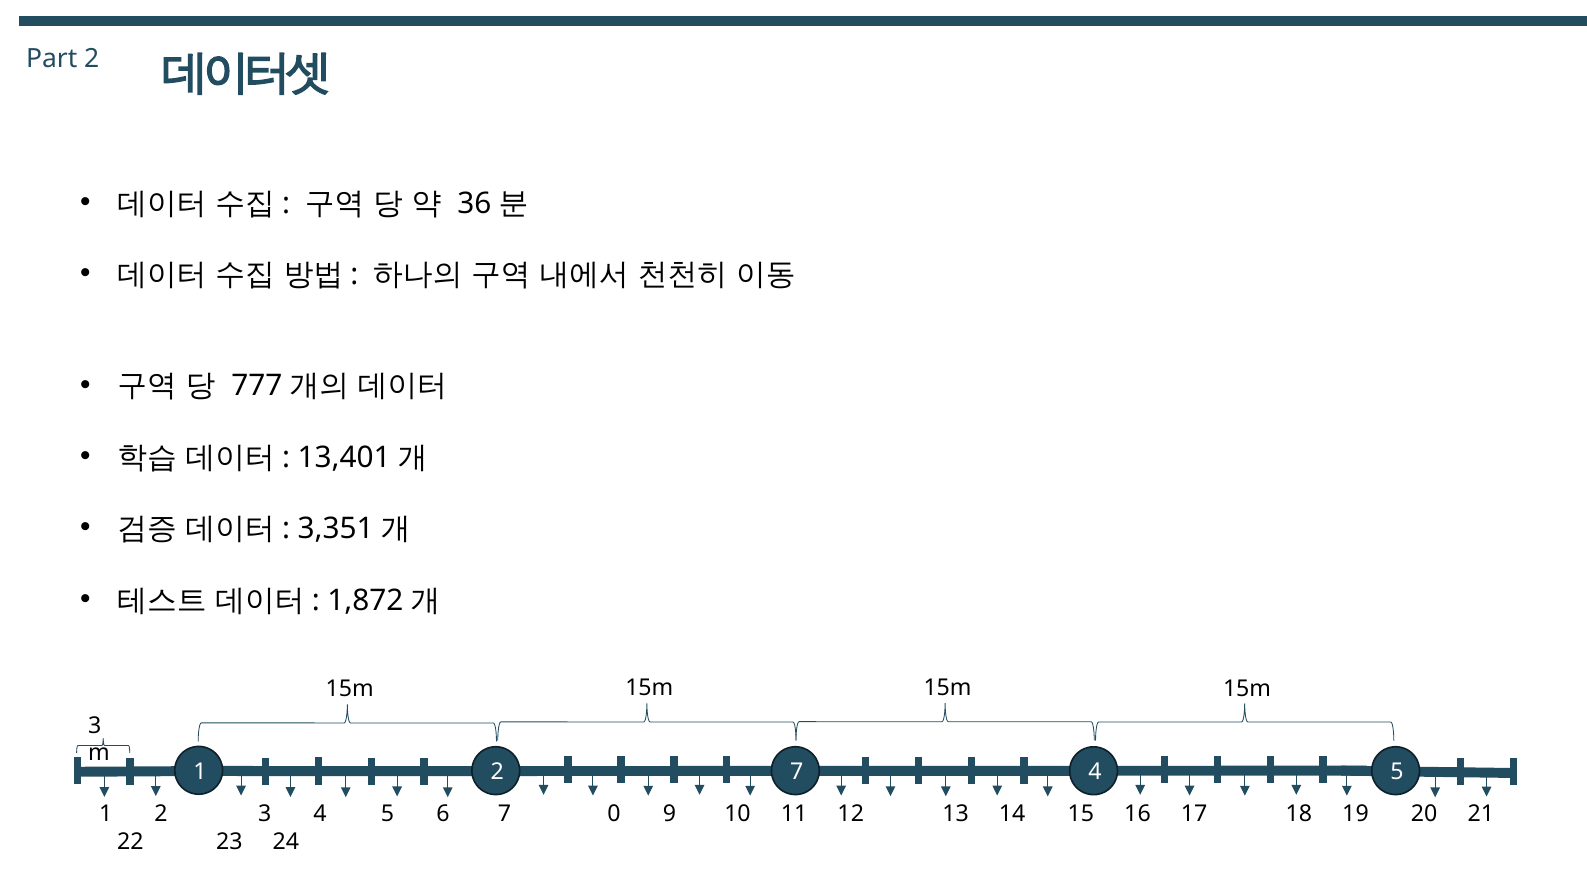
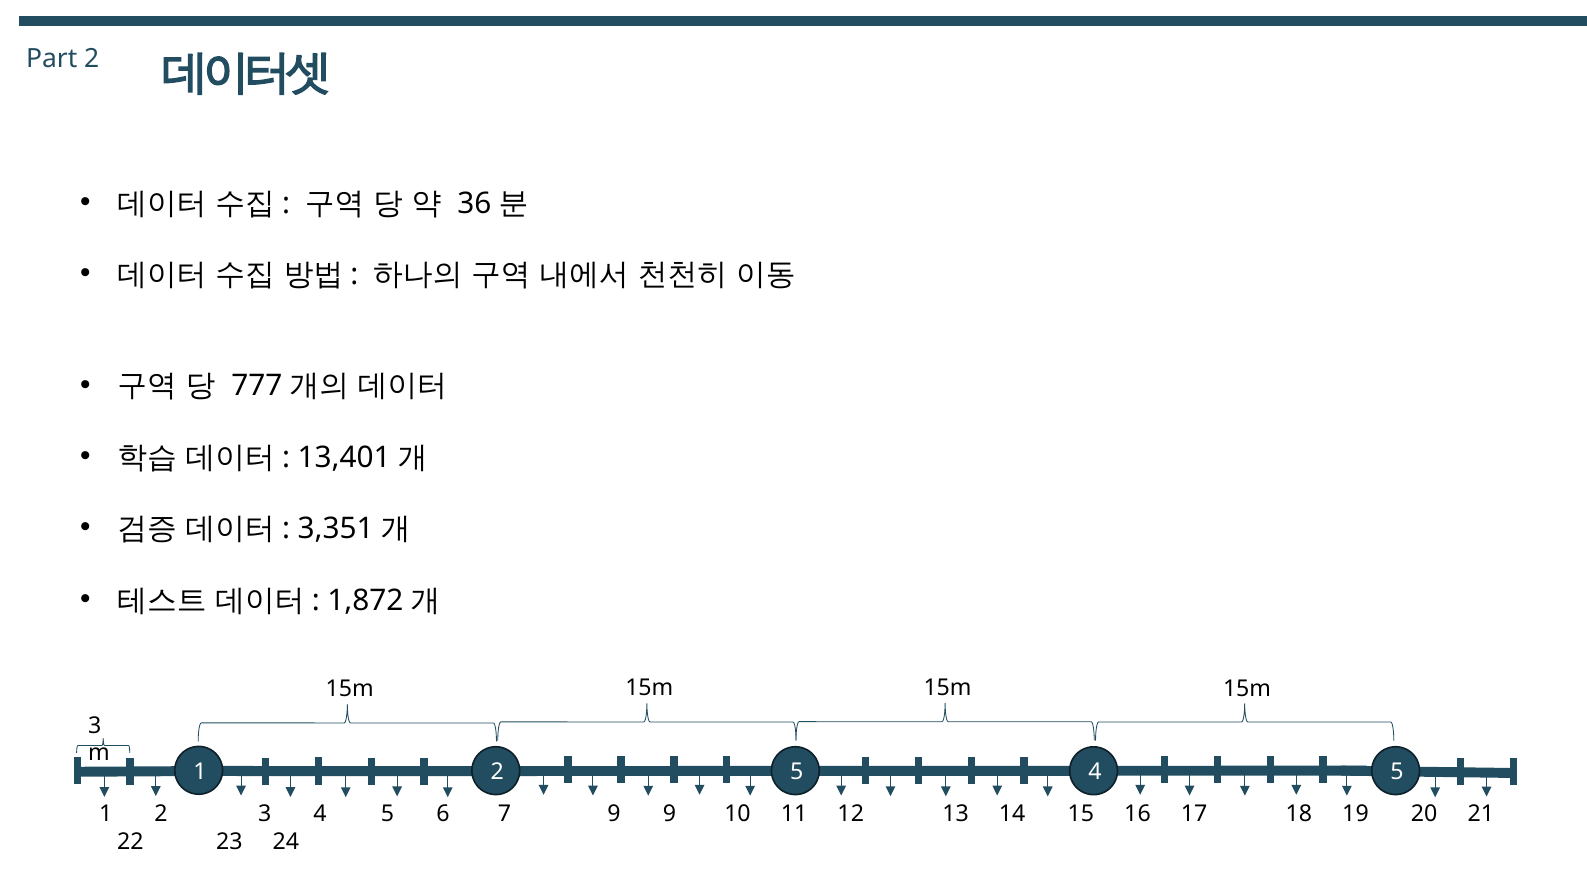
2 7: 7 -> 5
7 0: 0 -> 9
